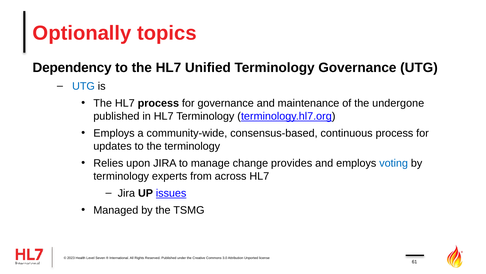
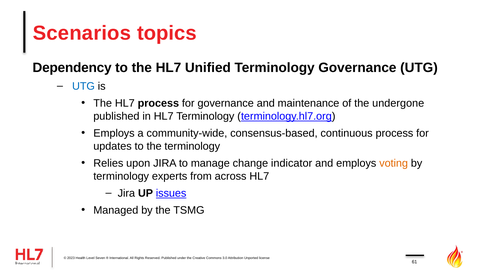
Optionally: Optionally -> Scenarios
provides: provides -> indicator
voting colour: blue -> orange
